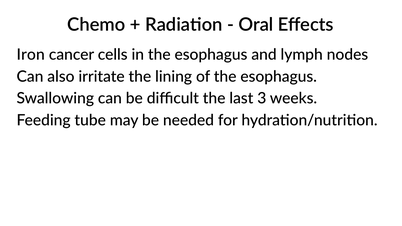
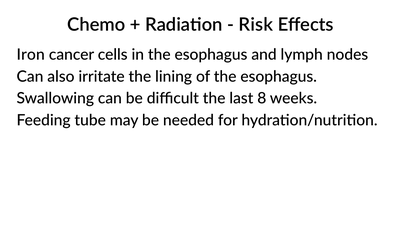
Oral: Oral -> Risk
3: 3 -> 8
